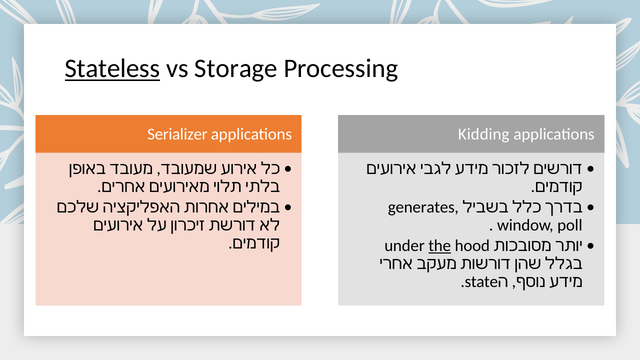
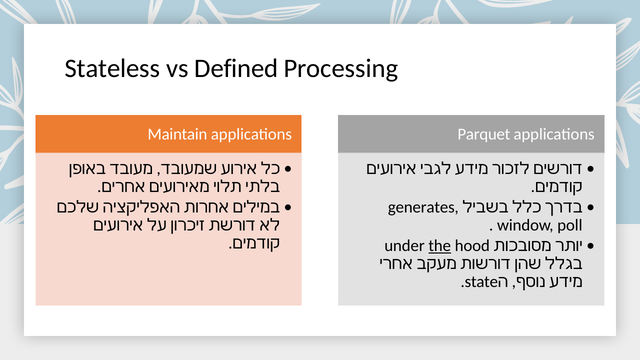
Stateless underline: present -> none
Storage: Storage -> Defined
Serializer: Serializer -> Maintain
Kidding: Kidding -> Parquet
